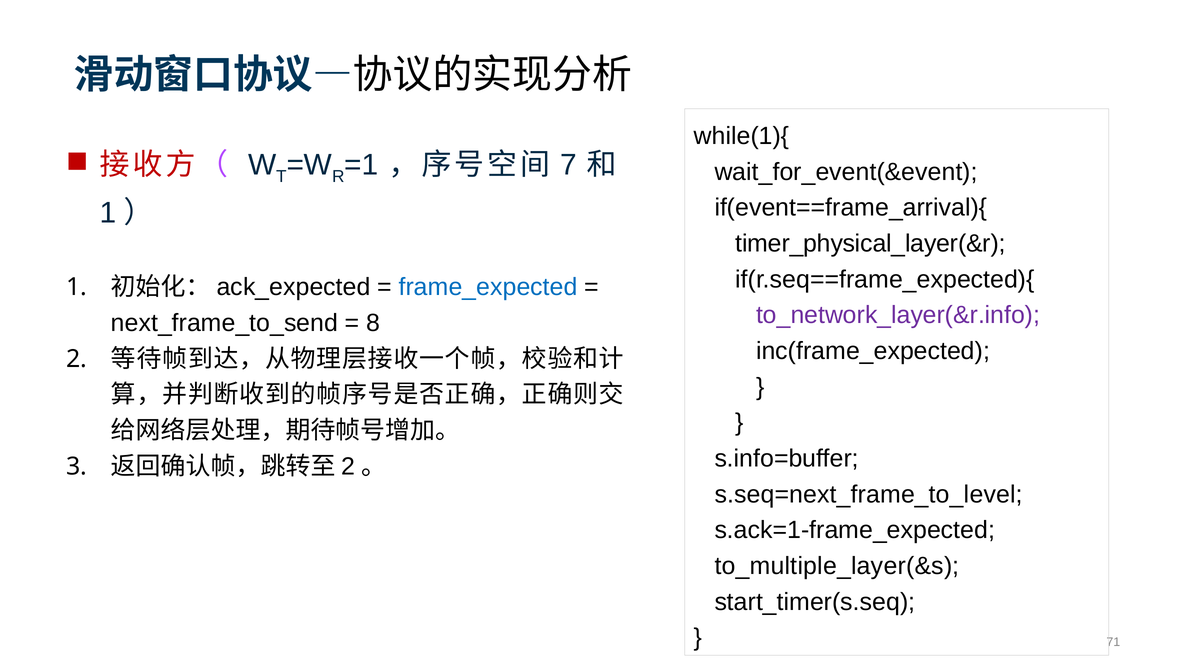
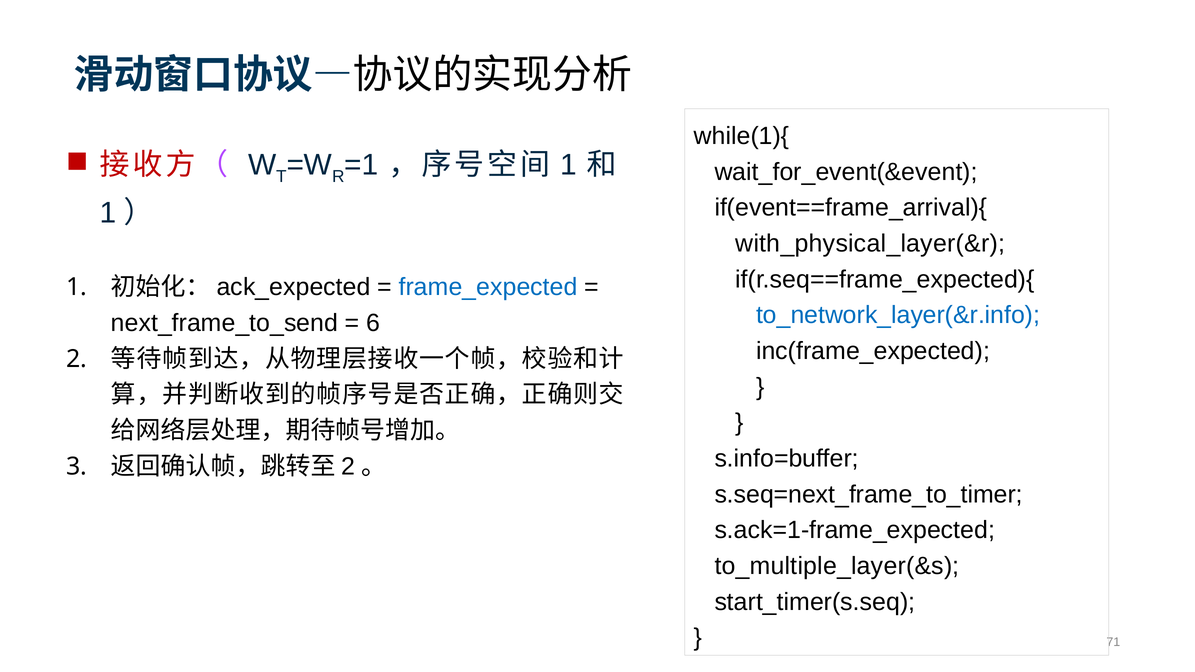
7 at (568, 165): 7 -> 1
timer_physical_layer(&r: timer_physical_layer(&r -> with_physical_layer(&r
to_network_layer(&r.info colour: purple -> blue
8: 8 -> 6
s.seq=next_frame_to_level: s.seq=next_frame_to_level -> s.seq=next_frame_to_timer
